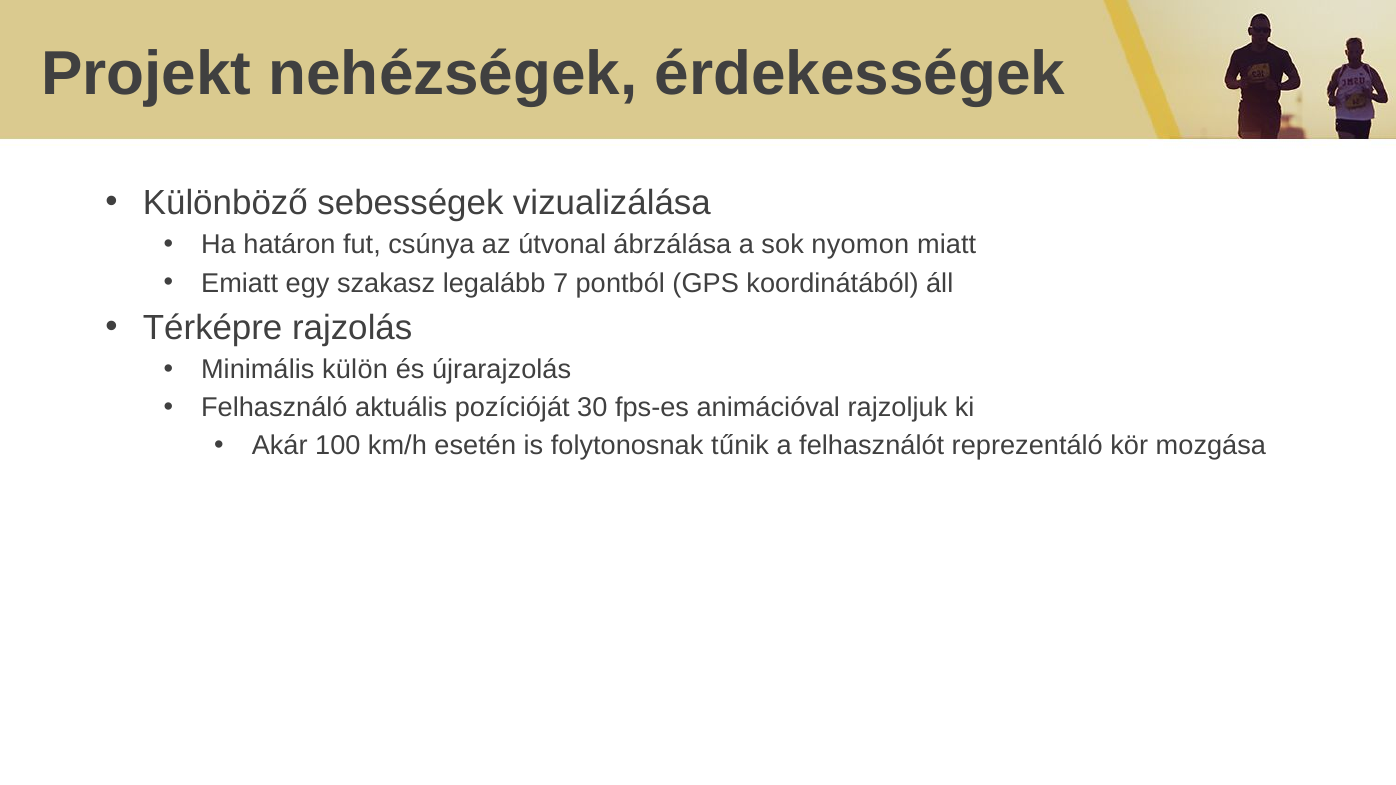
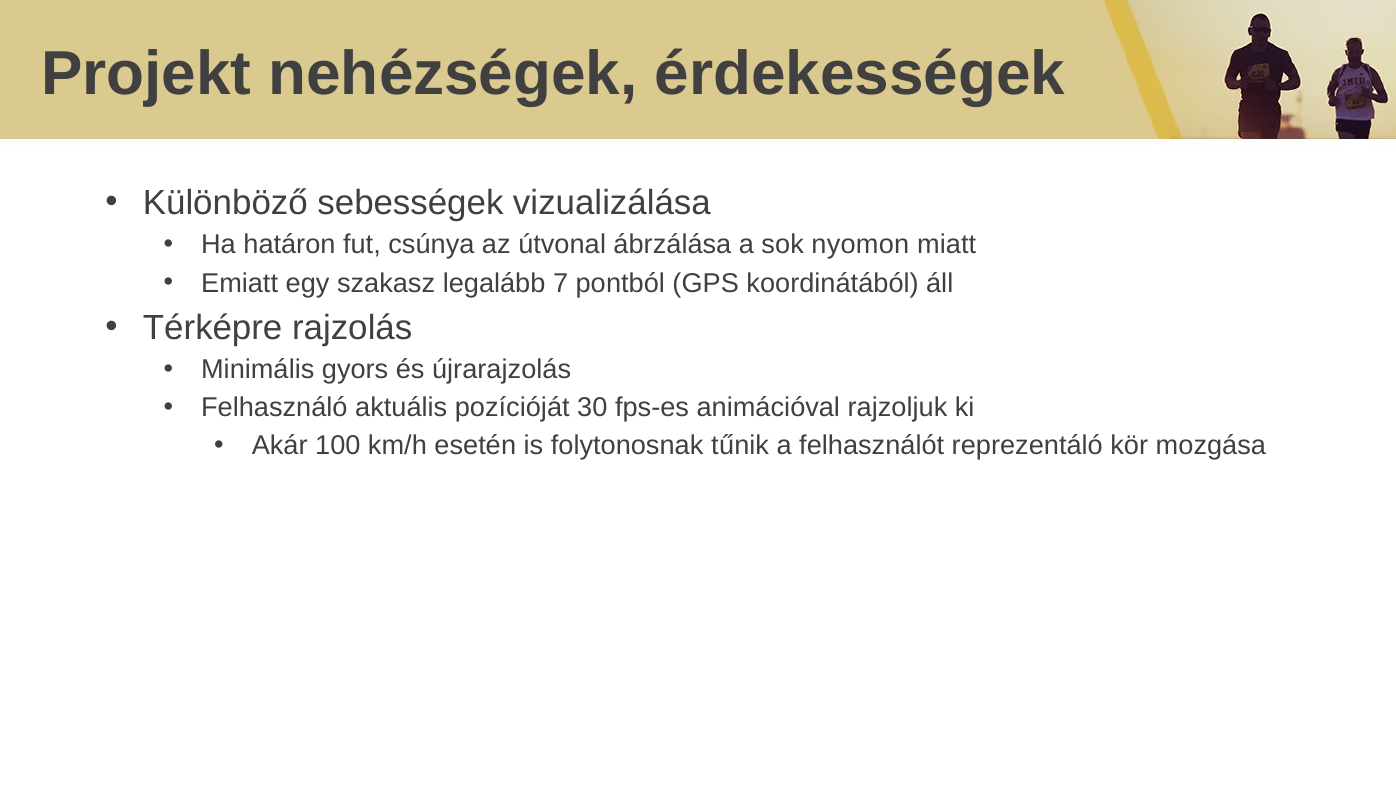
külön: külön -> gyors
